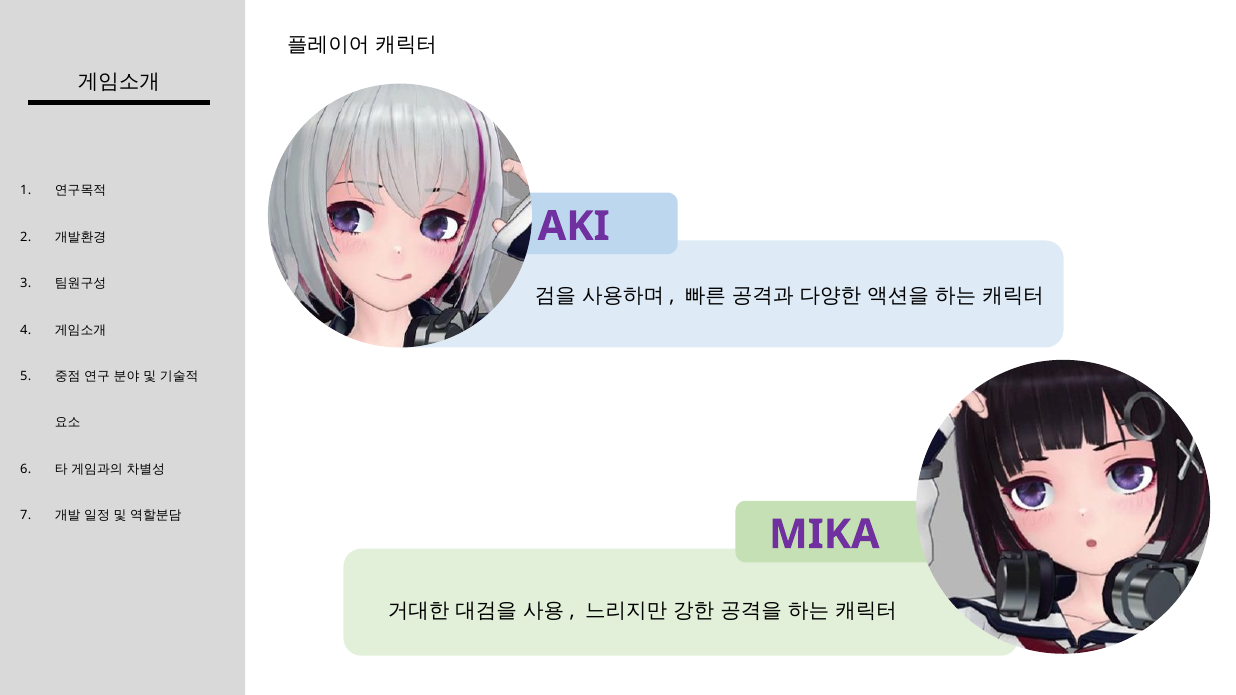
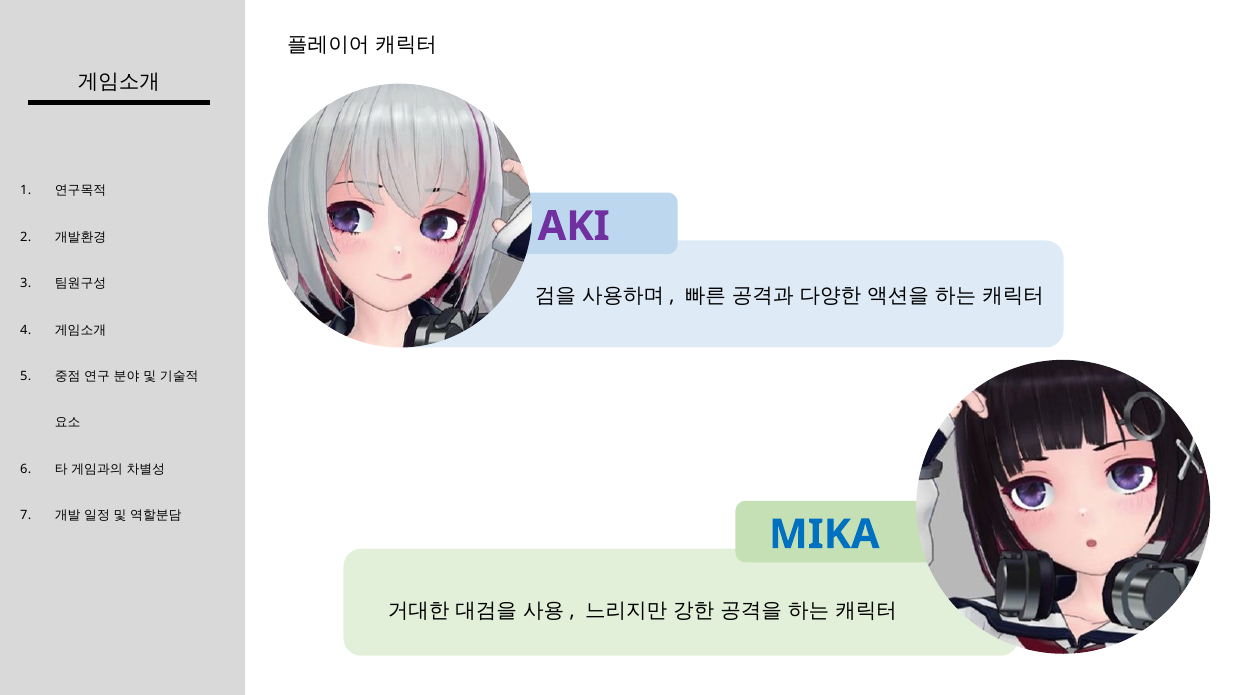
MIKA colour: purple -> blue
